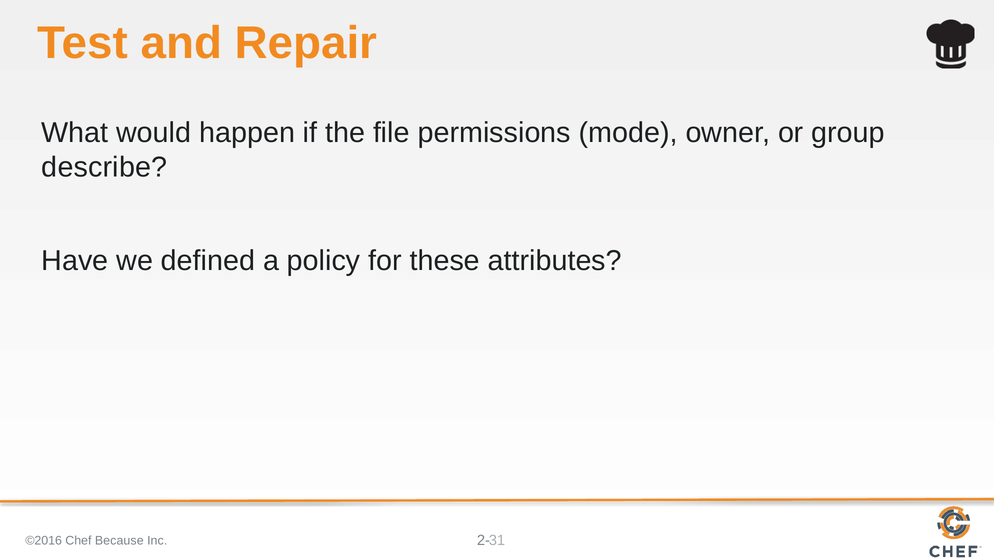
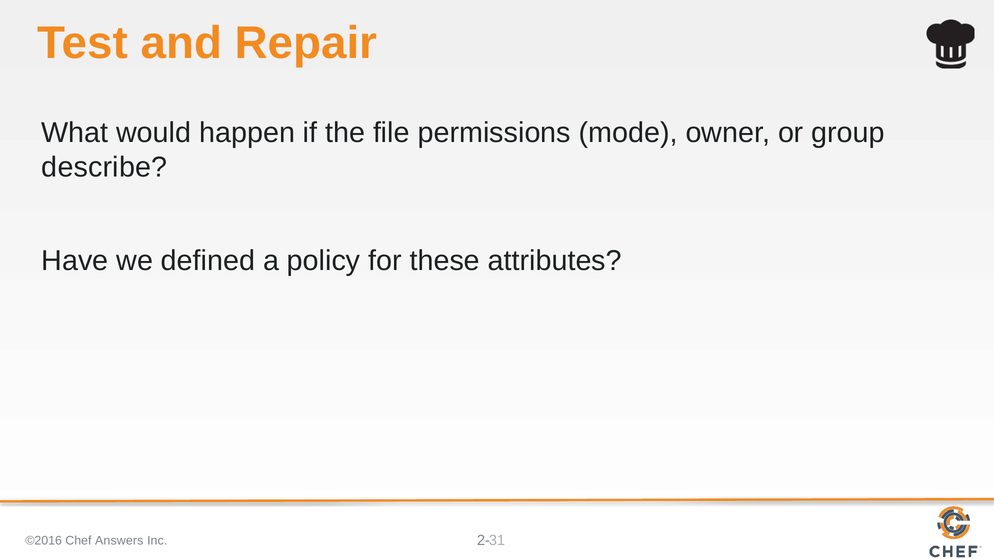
Because: Because -> Answers
